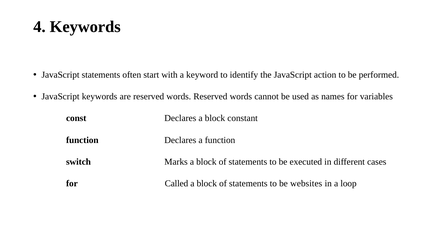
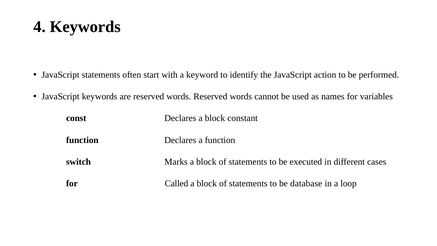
websites: websites -> database
